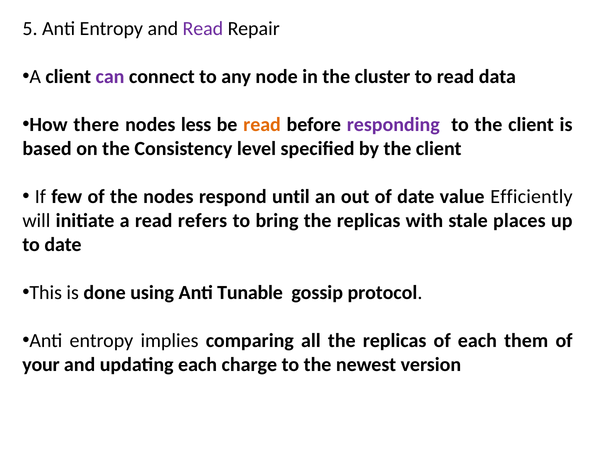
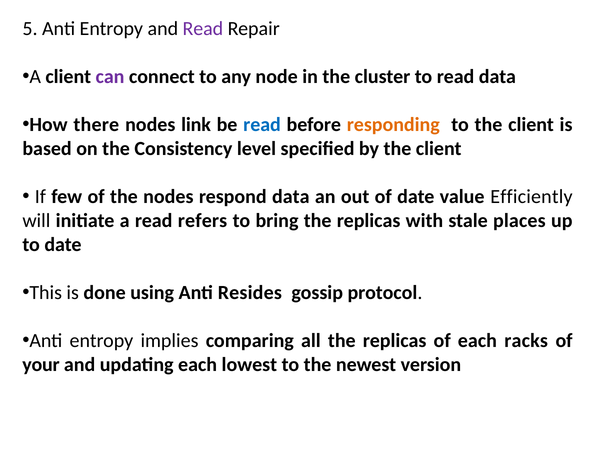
less: less -> link
read at (262, 125) colour: orange -> blue
responding colour: purple -> orange
respond until: until -> data
Tunable: Tunable -> Resides
them: them -> racks
charge: charge -> lowest
